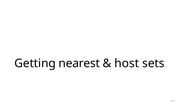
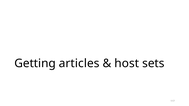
nearest: nearest -> articles
